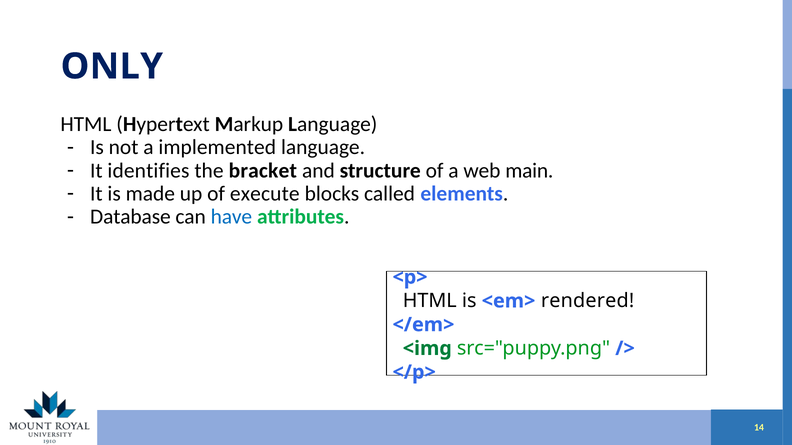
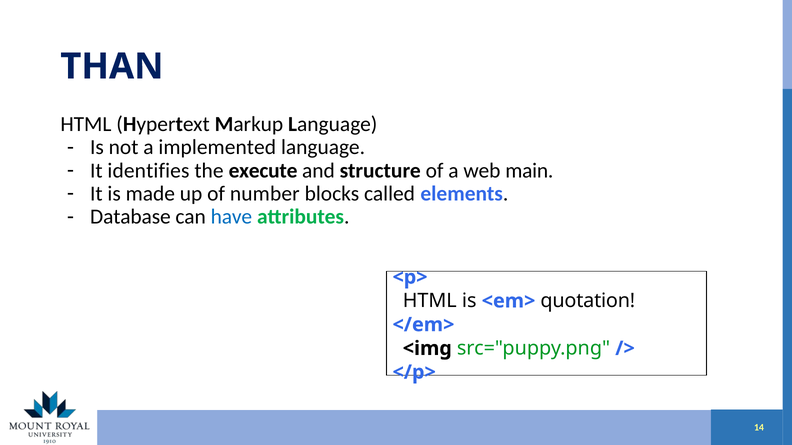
ONLY: ONLY -> THAN
bracket: bracket -> execute
execute: execute -> number
rendered: rendered -> quotation
<img colour: green -> black
